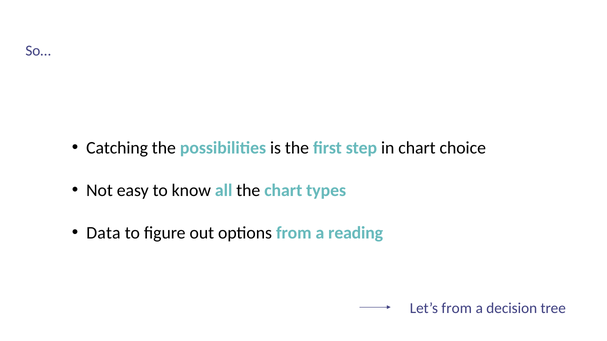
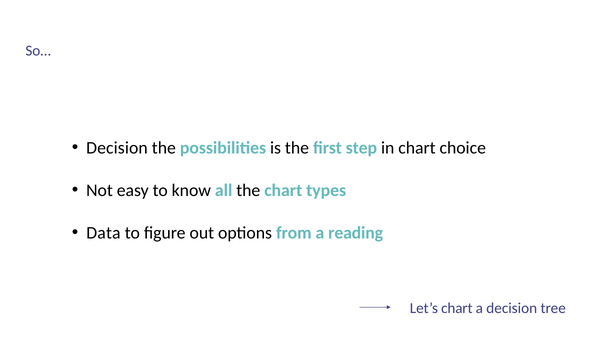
Catching at (117, 148): Catching -> Decision
Let’s from: from -> chart
